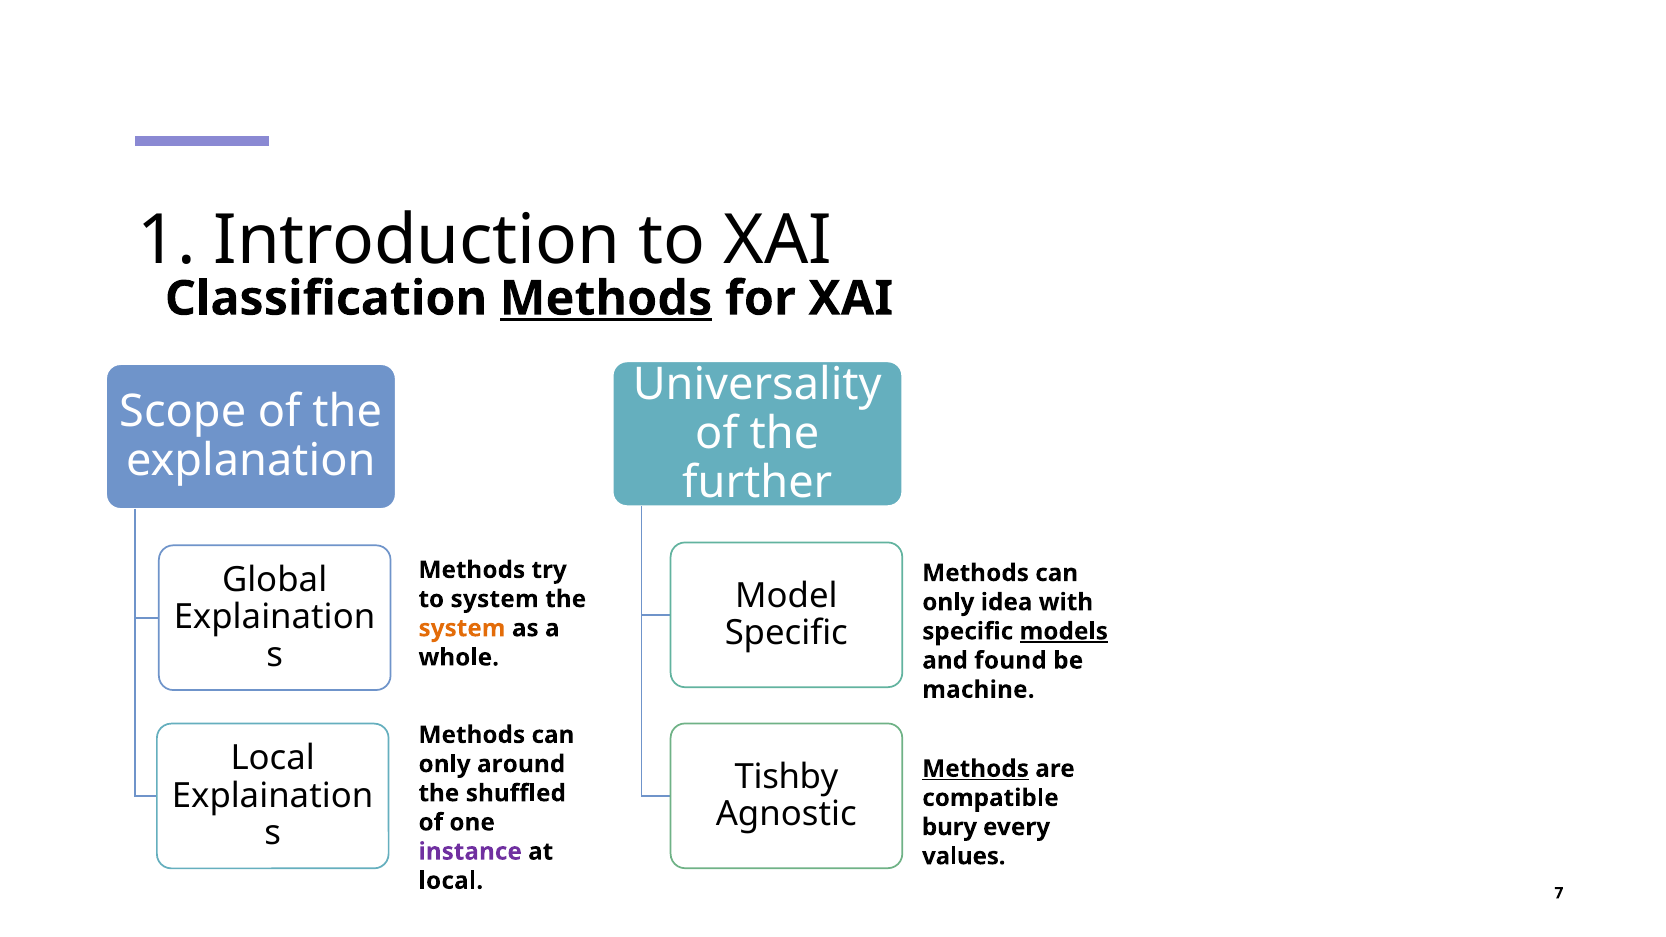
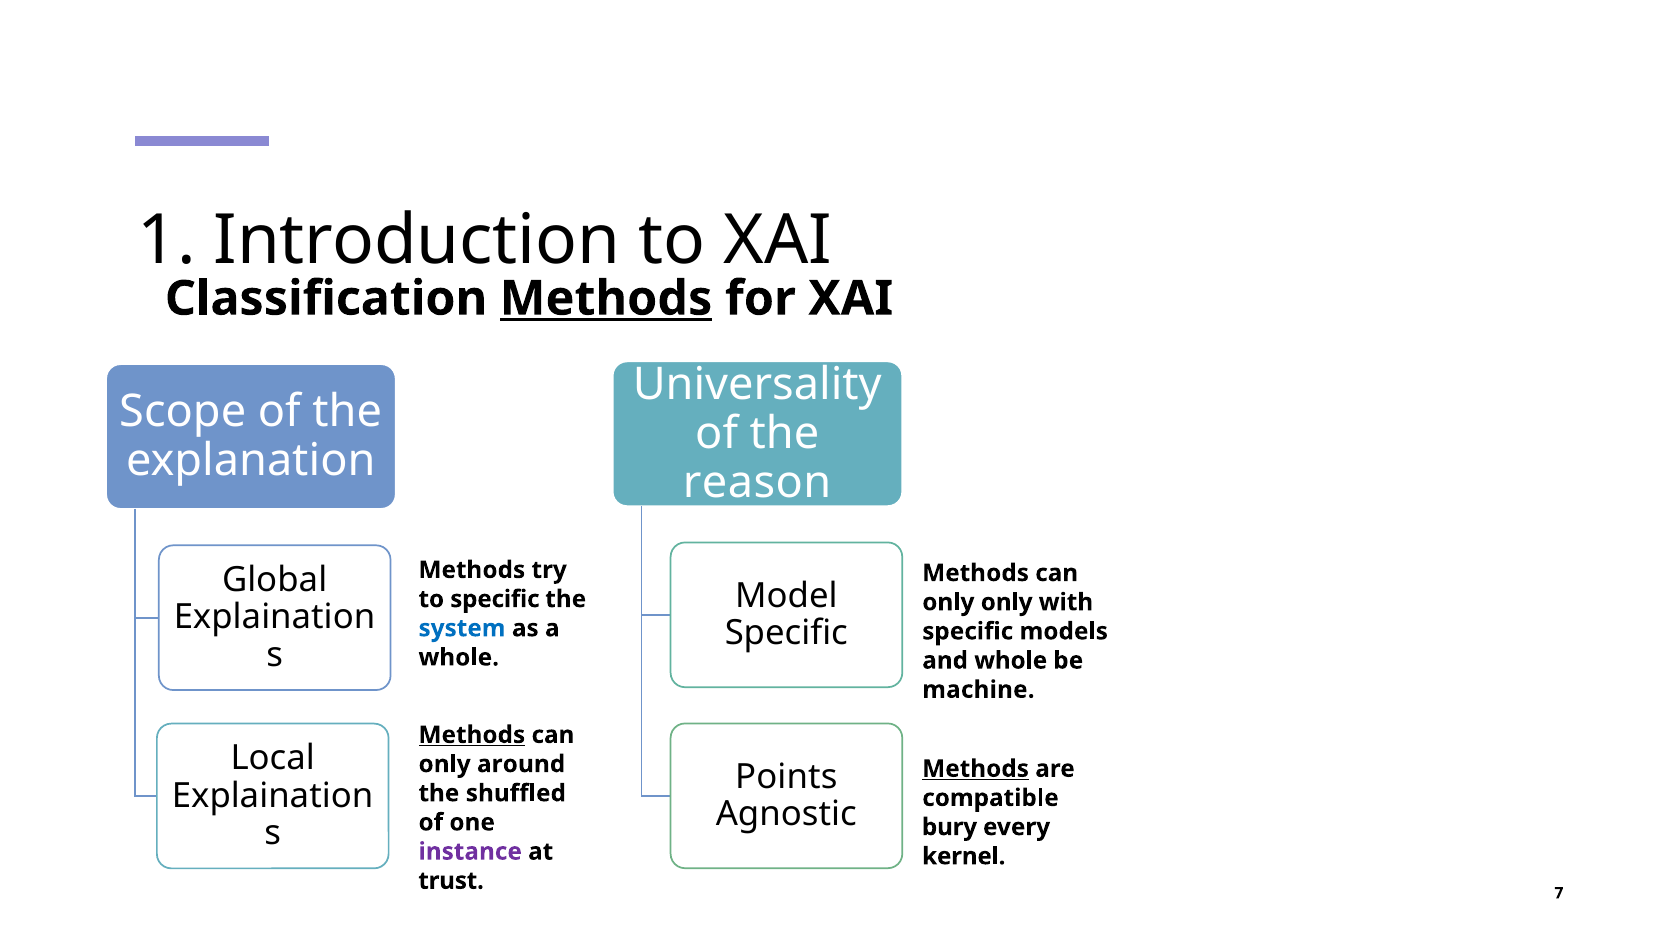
further: further -> reason
to system: system -> specific
only idea: idea -> only
system at (462, 628) colour: orange -> blue
models underline: present -> none
and found: found -> whole
Methods at (472, 735) underline: none -> present
Tishby: Tishby -> Points
values: values -> kernel
local at (451, 881): local -> trust
